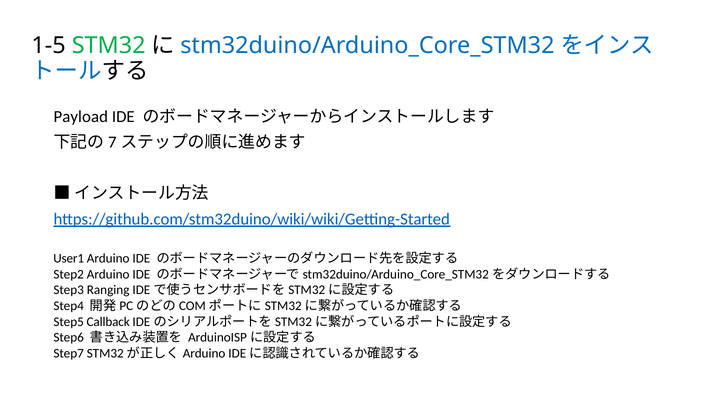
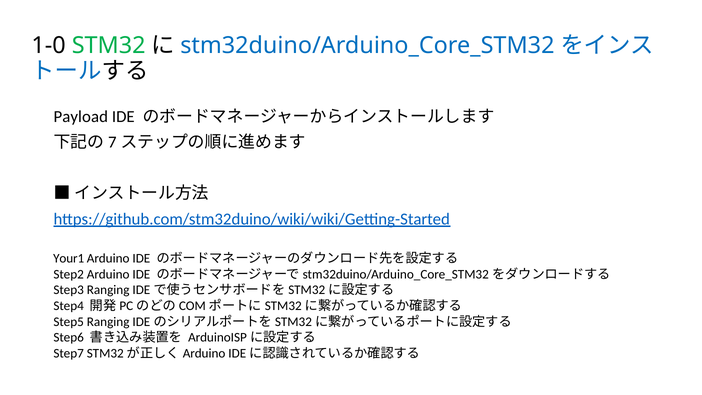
1-5: 1-5 -> 1-0
User1: User1 -> Your1
Step5 Callback: Callback -> Ranging
